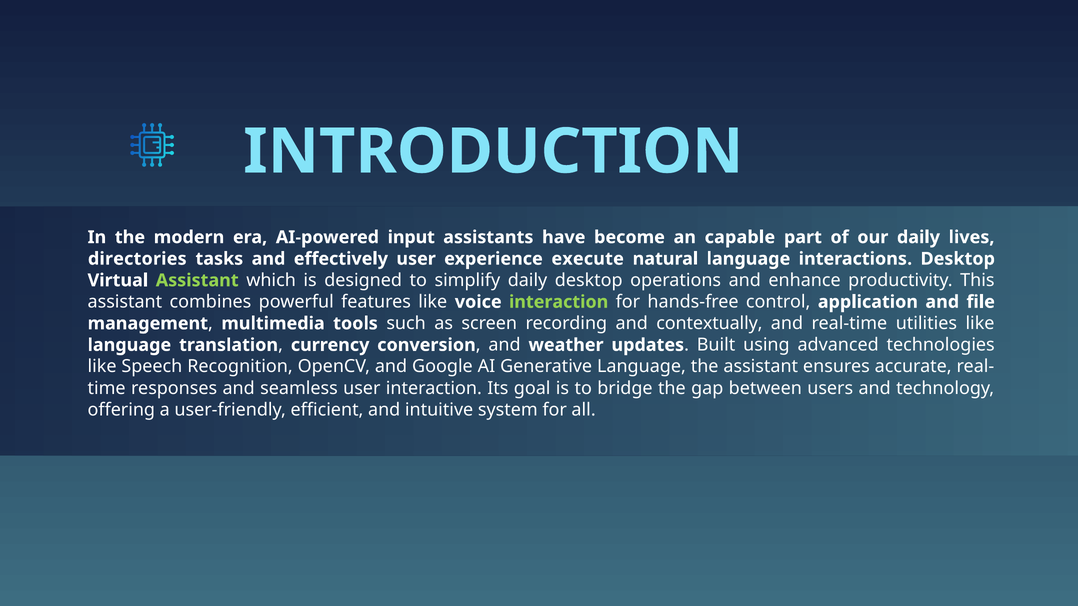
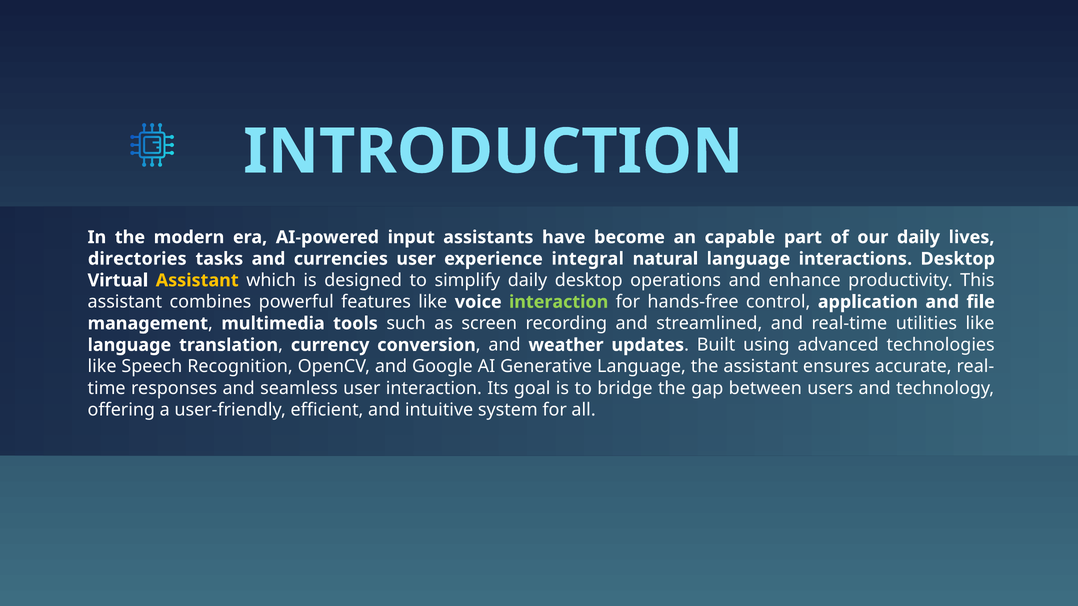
effectively: effectively -> currencies
execute: execute -> integral
Assistant at (197, 281) colour: light green -> yellow
contextually: contextually -> streamlined
